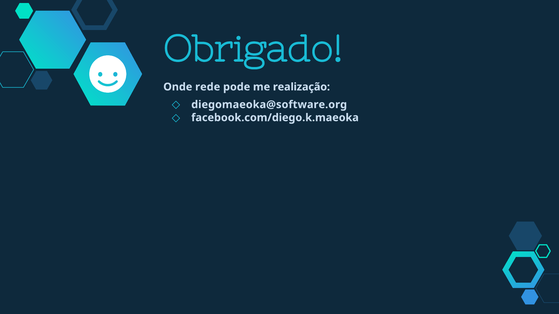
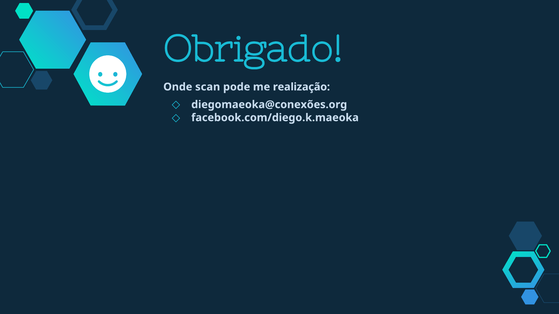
rede: rede -> scan
diegomaeoka@software.org: diegomaeoka@software.org -> diegomaeoka@conexões.org
